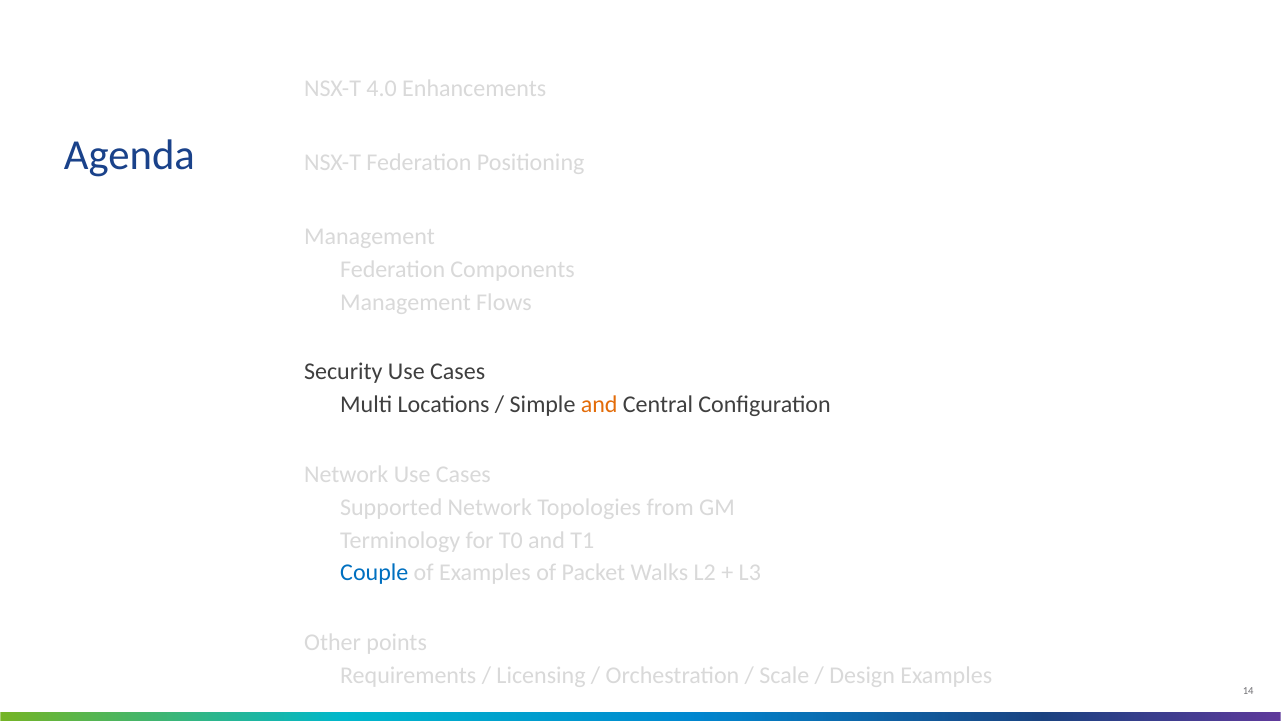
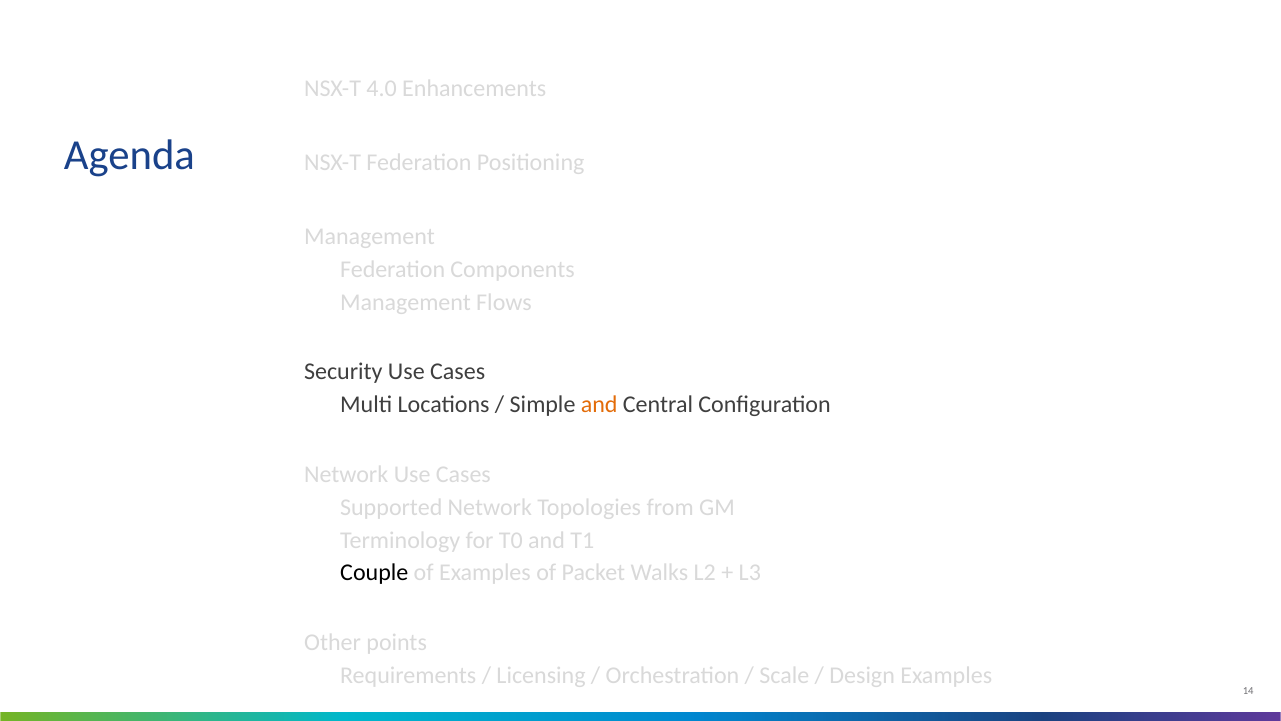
Couple colour: blue -> black
